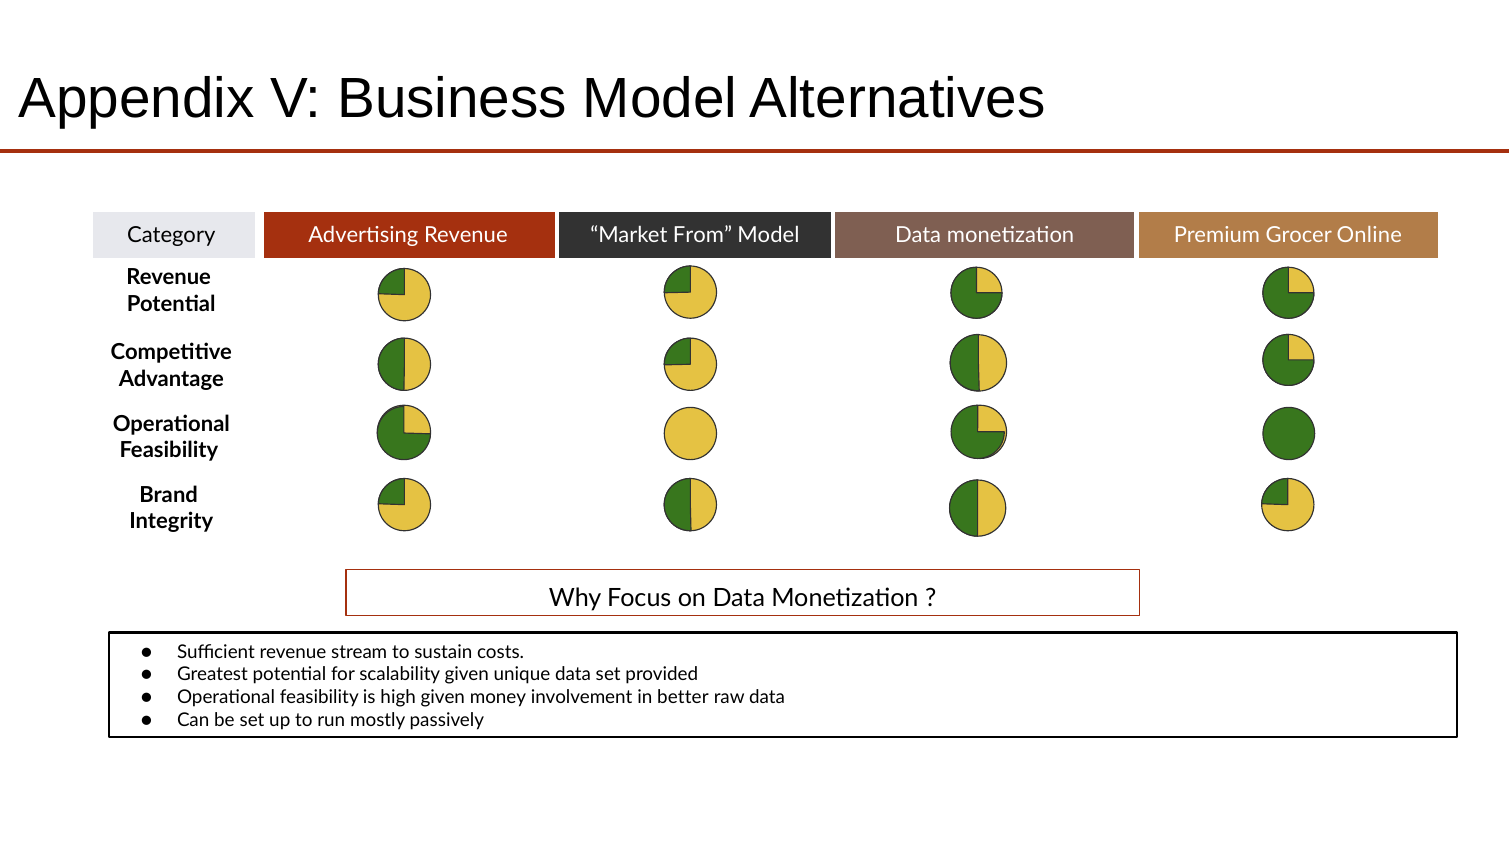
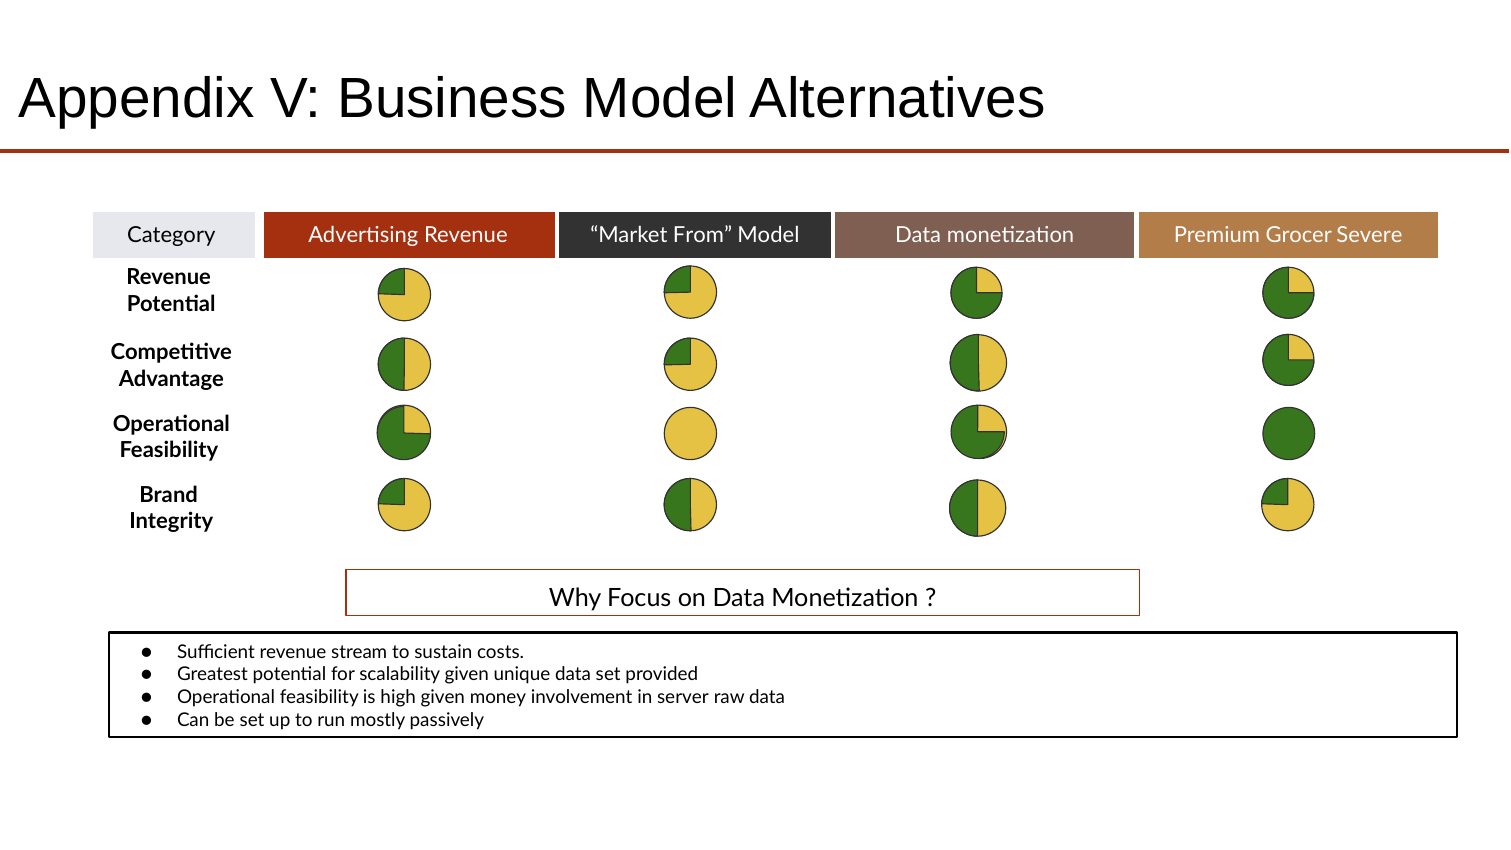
Online: Online -> Severe
better: better -> server
